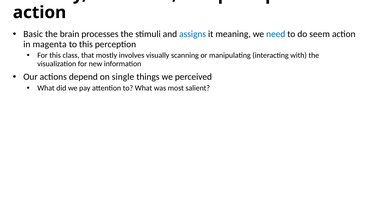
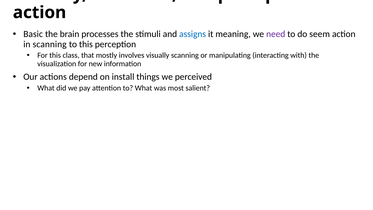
need colour: blue -> purple
in magenta: magenta -> scanning
single: single -> install
